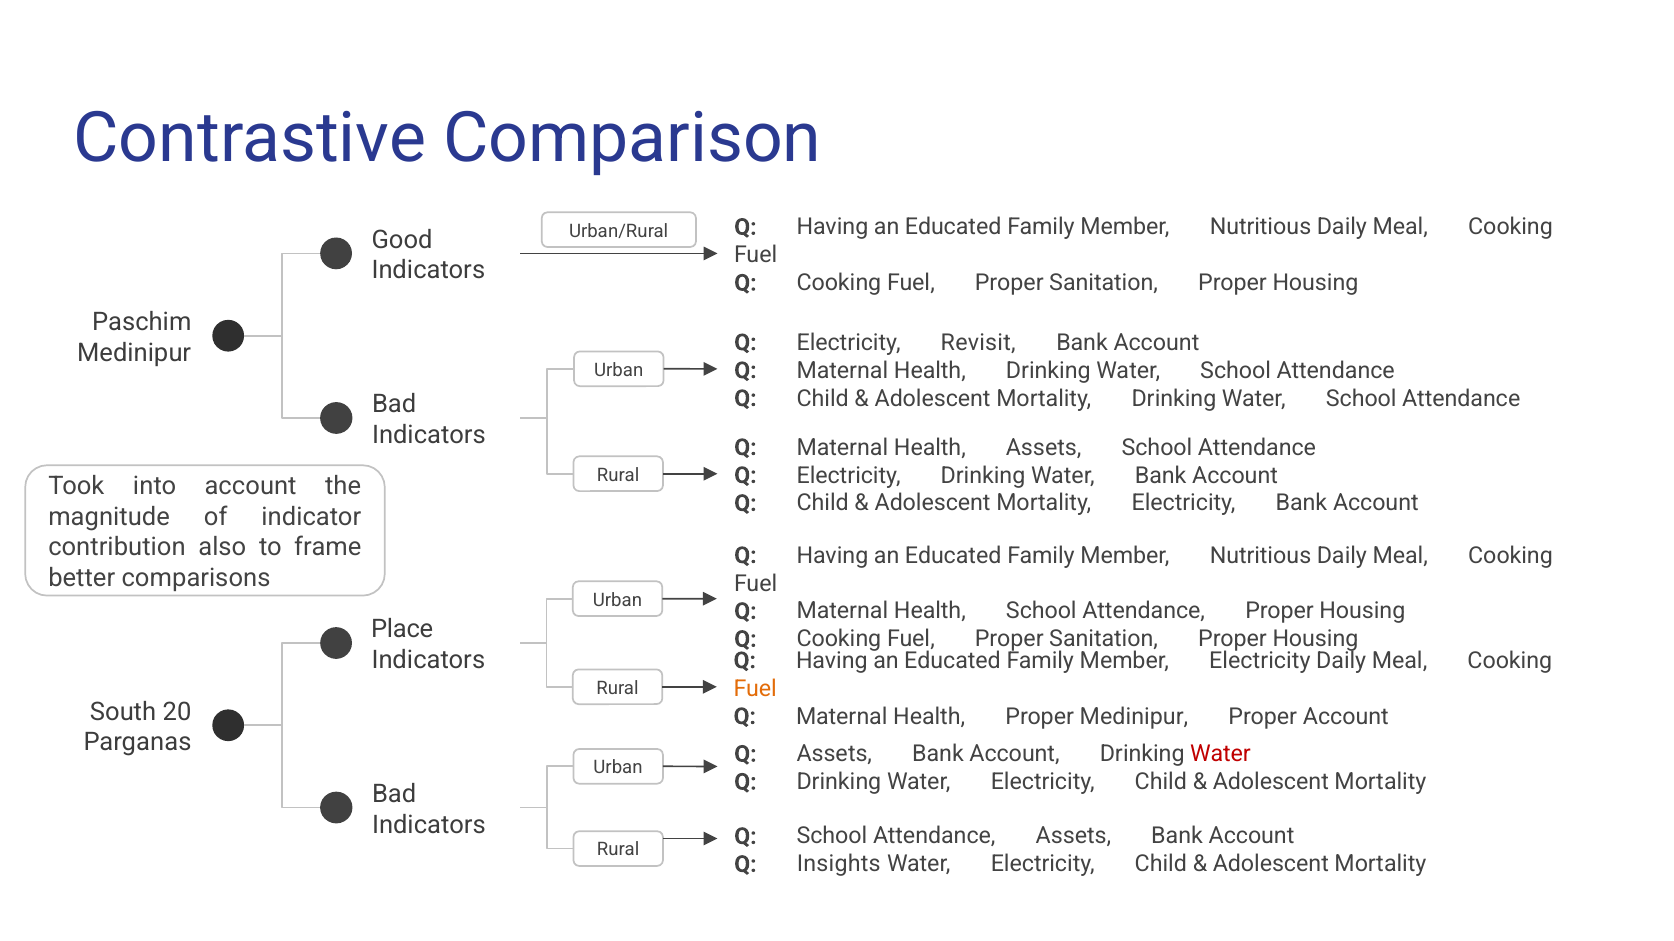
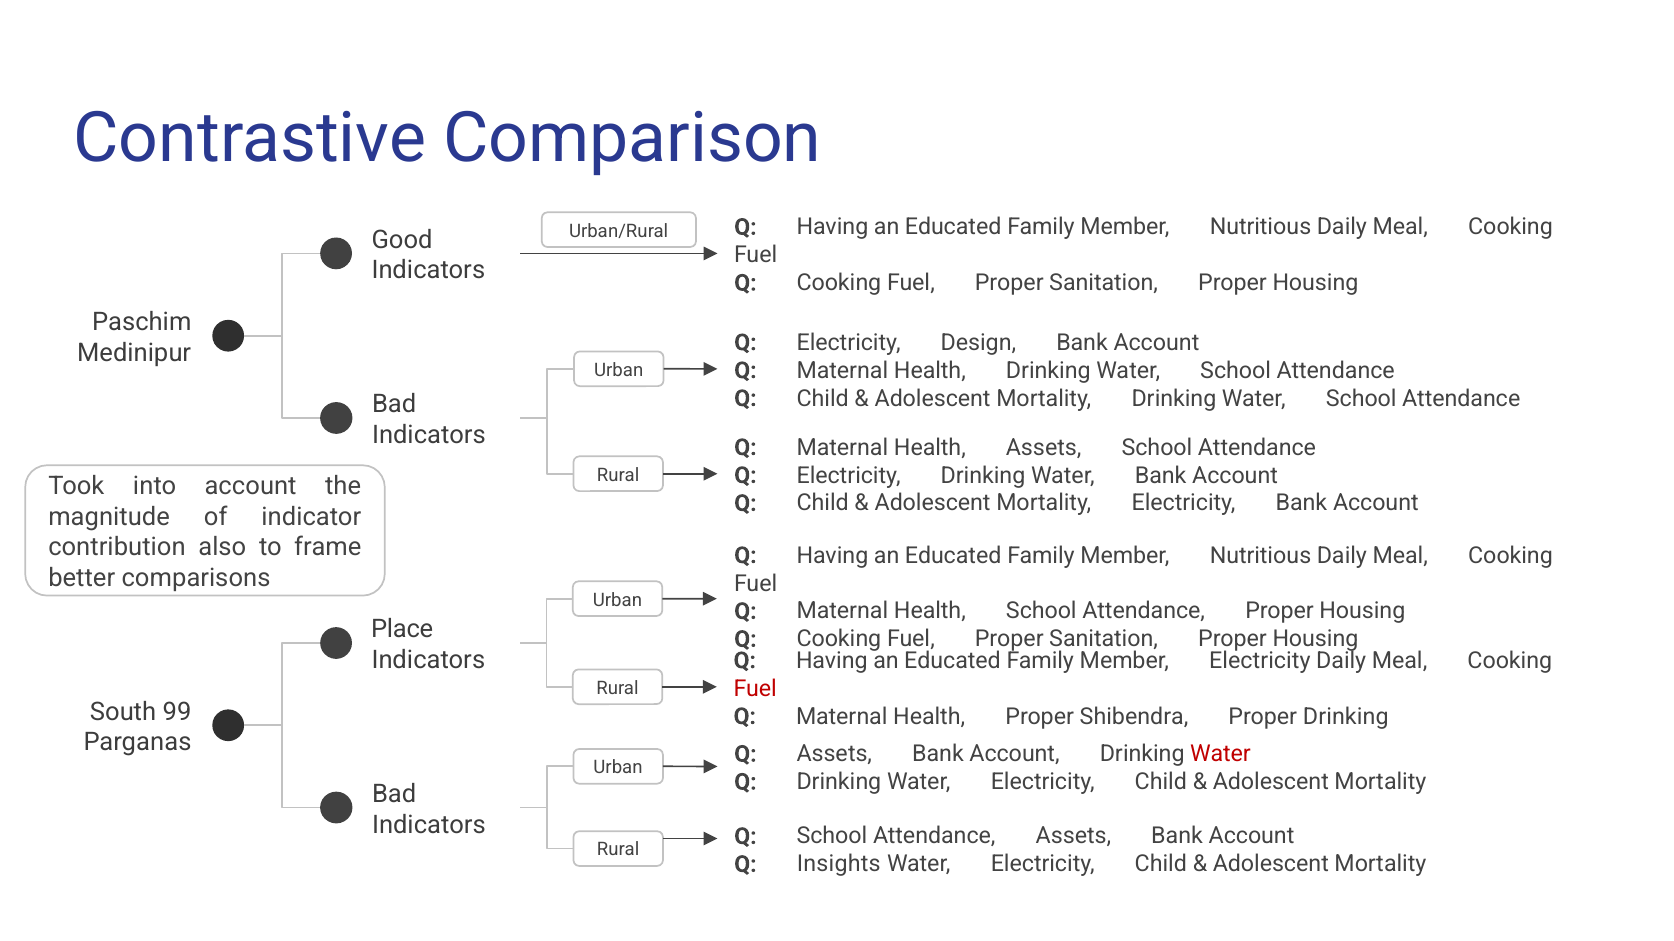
Revisit: Revisit -> Design
Fuel at (755, 689) colour: orange -> red
20: 20 -> 99
Proper Medinipur: Medinipur -> Shibendra
Proper Account: Account -> Drinking
